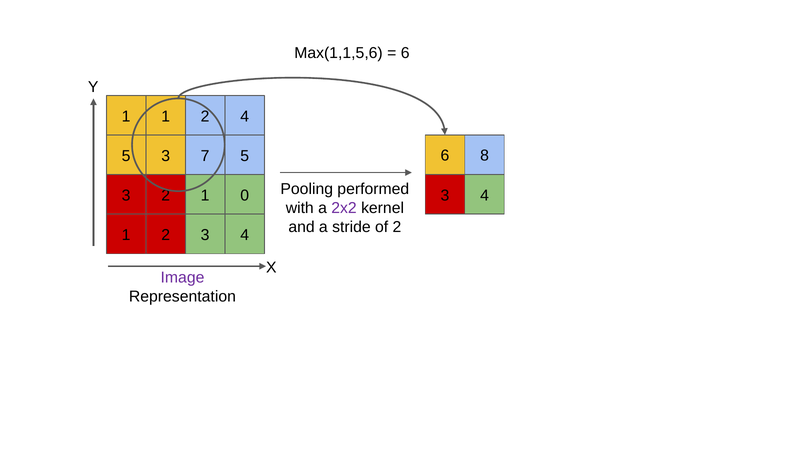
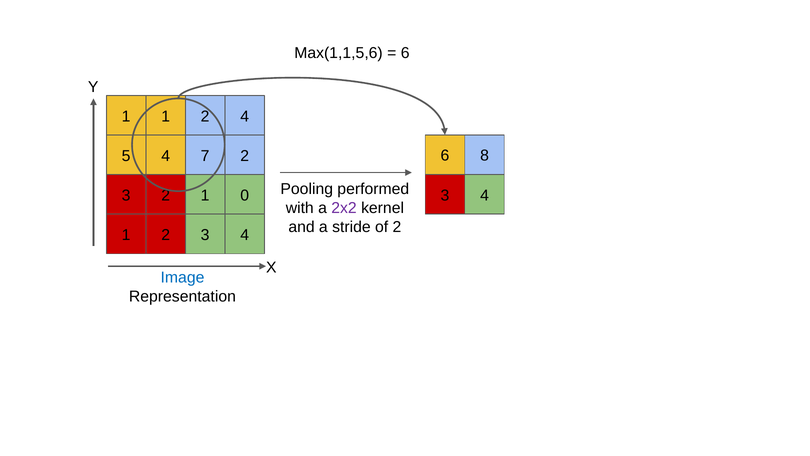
3 at (166, 156): 3 -> 4
7 5: 5 -> 2
Image colour: purple -> blue
